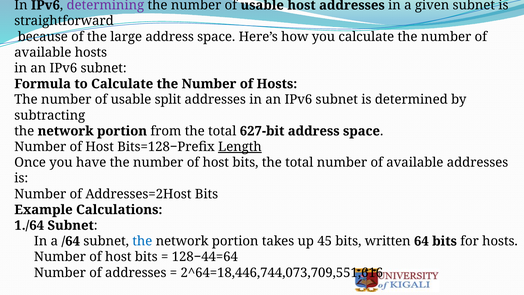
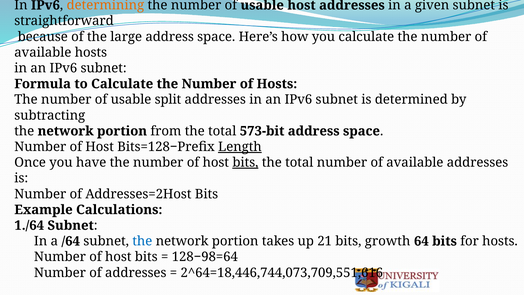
determining colour: purple -> orange
627-bit: 627-bit -> 573-bit
bits at (245, 162) underline: none -> present
45: 45 -> 21
written: written -> growth
128−44=64: 128−44=64 -> 128−98=64
